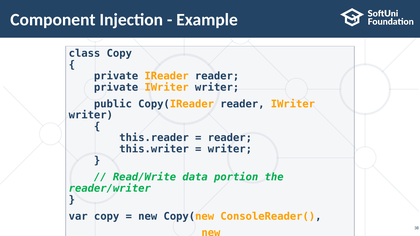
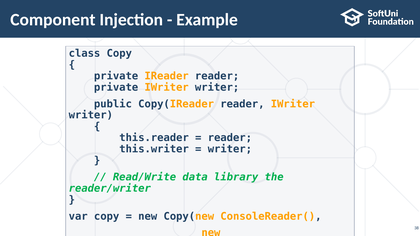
portion: portion -> library
